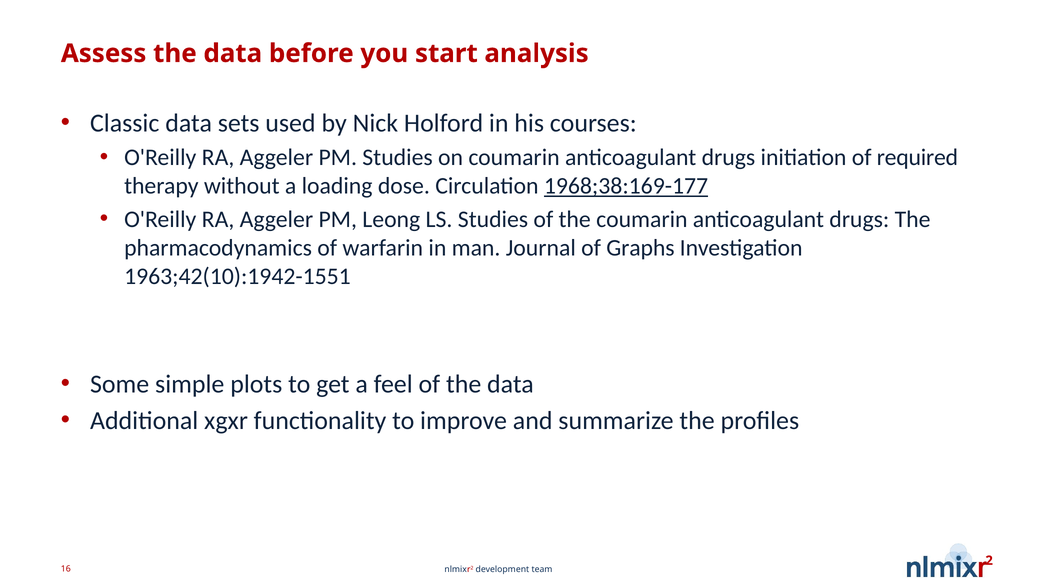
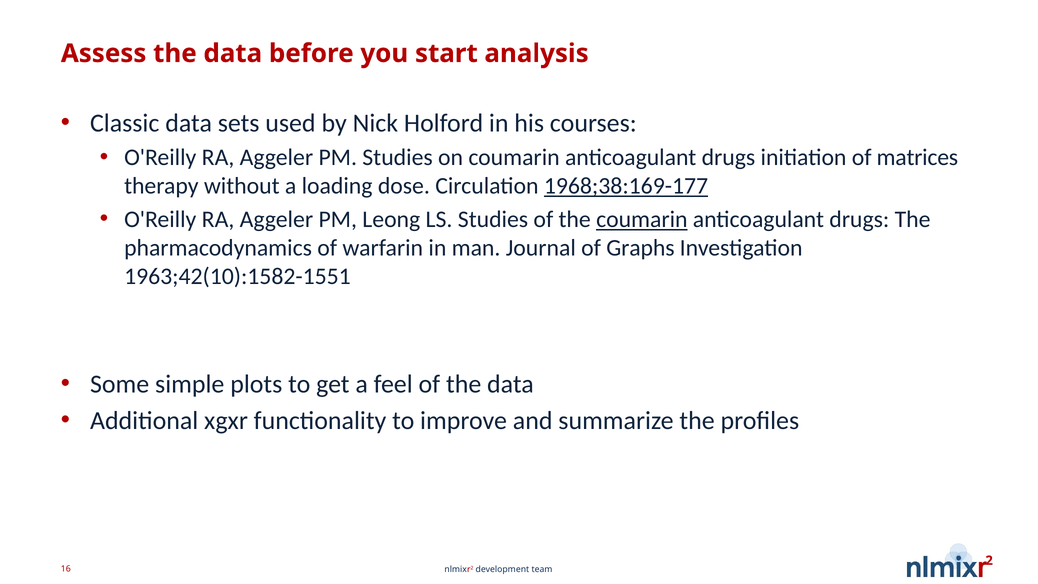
required: required -> matrices
coumarin at (642, 219) underline: none -> present
1963;42(10):1942-1551: 1963;42(10):1942-1551 -> 1963;42(10):1582-1551
